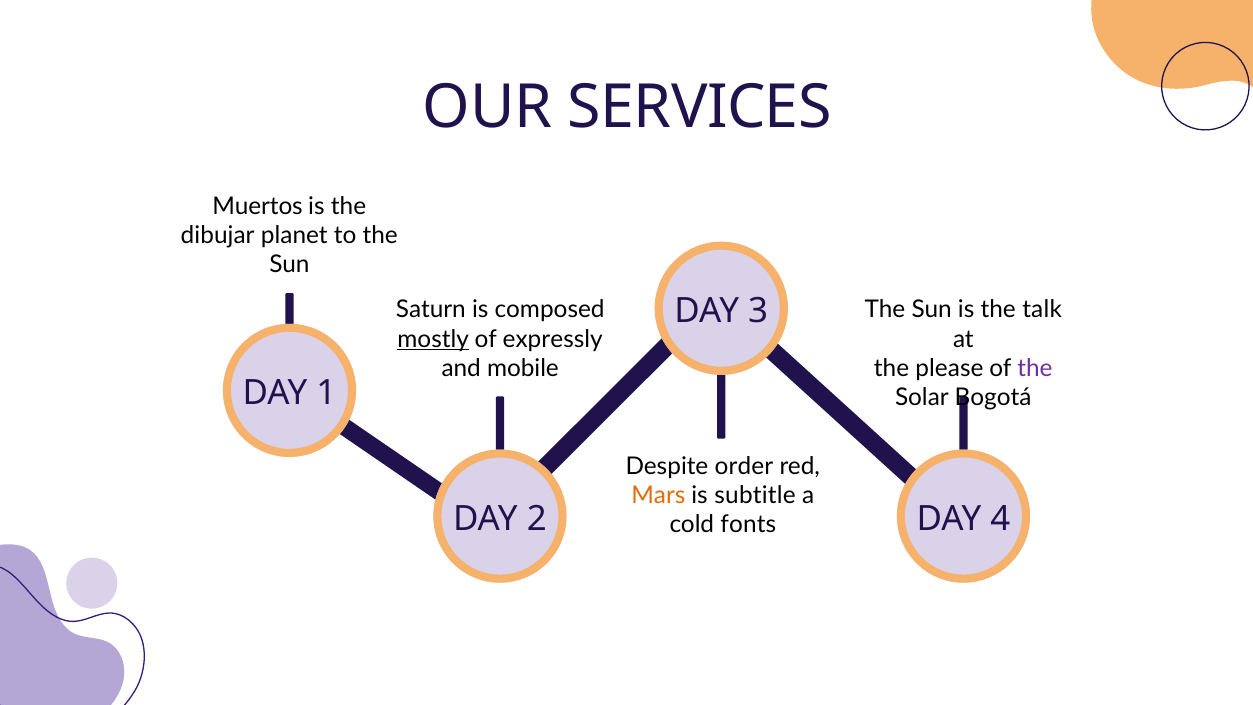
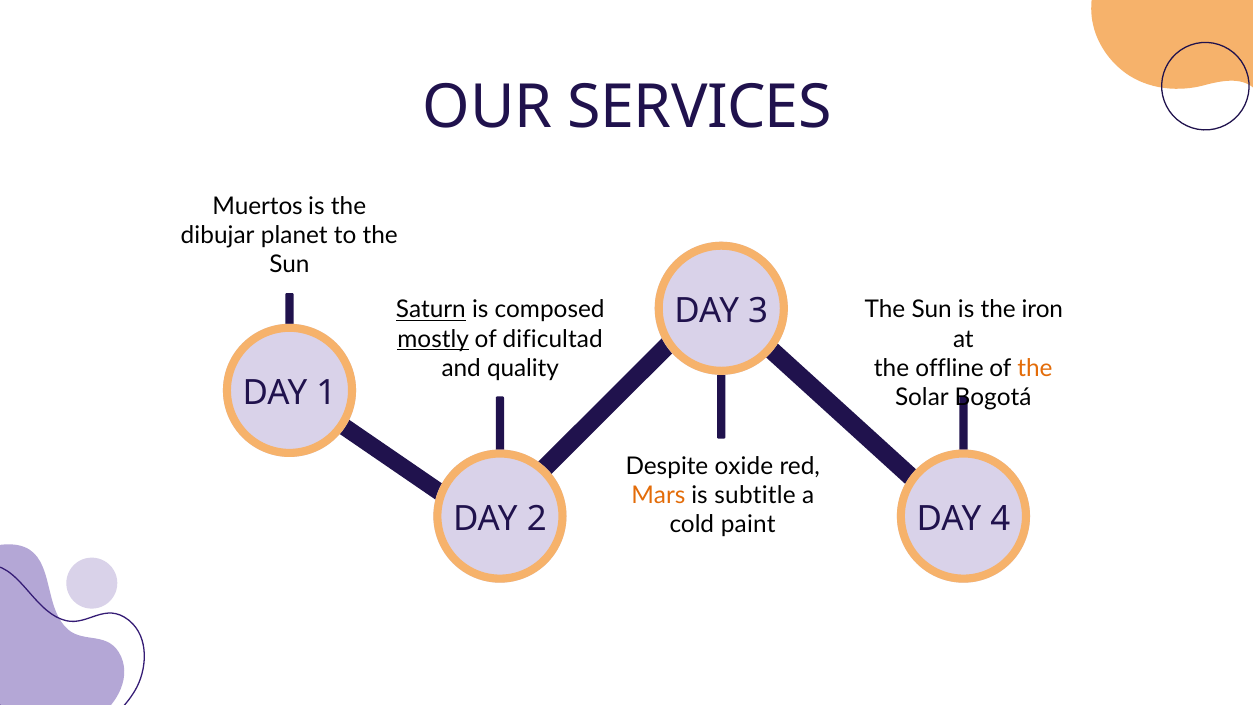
Saturn underline: none -> present
talk: talk -> iron
expressly: expressly -> dificultad
mobile: mobile -> quality
please: please -> offline
the at (1035, 368) colour: purple -> orange
order: order -> oxide
fonts: fonts -> paint
